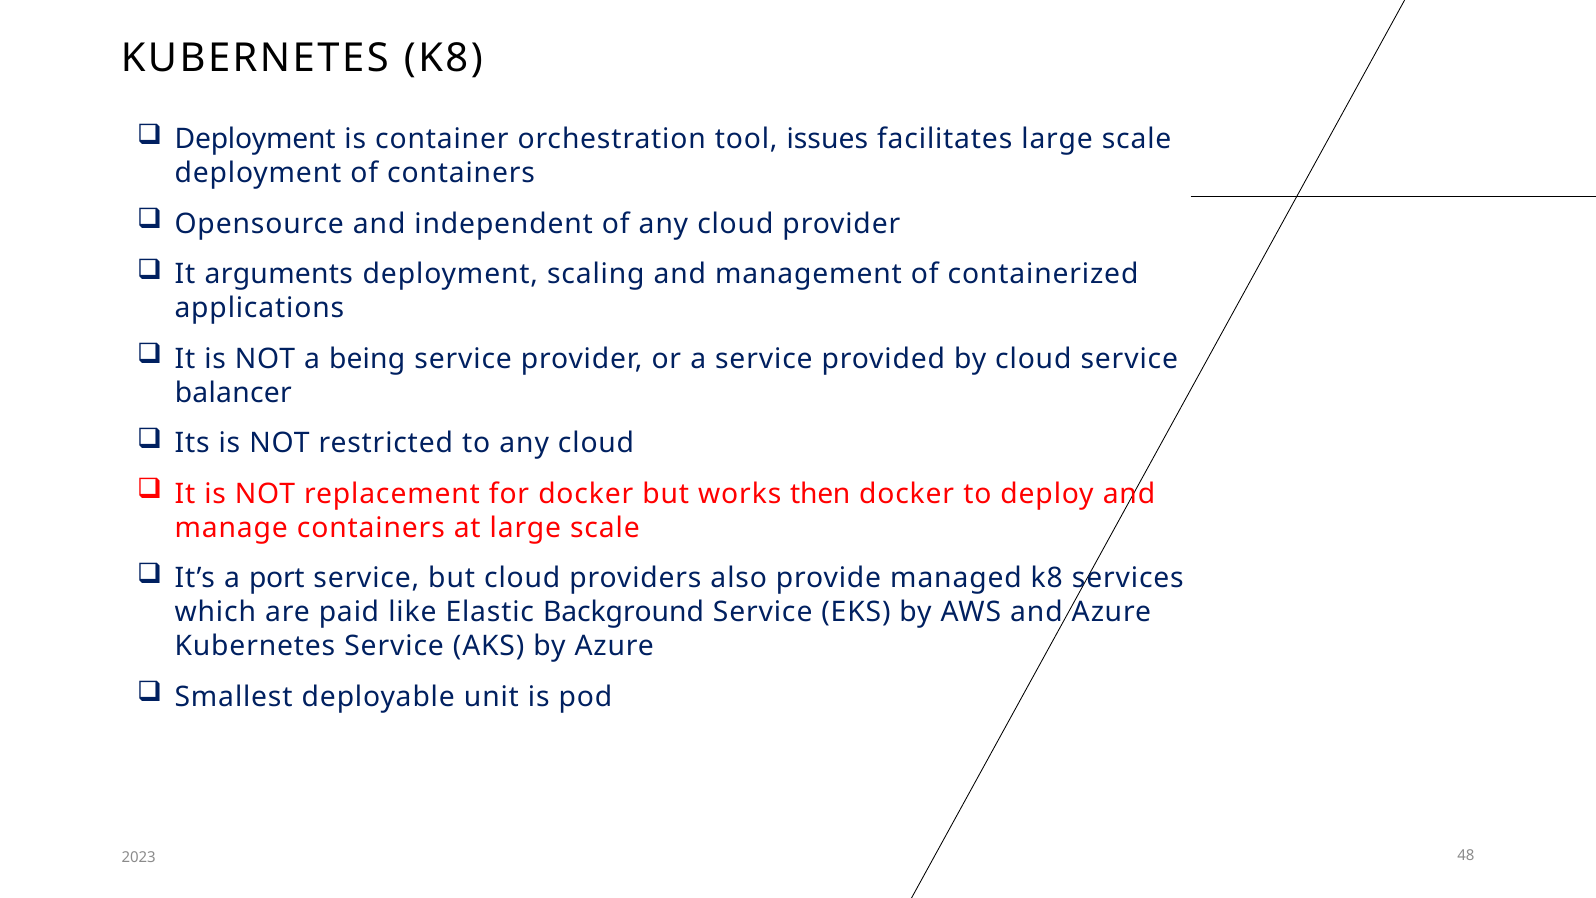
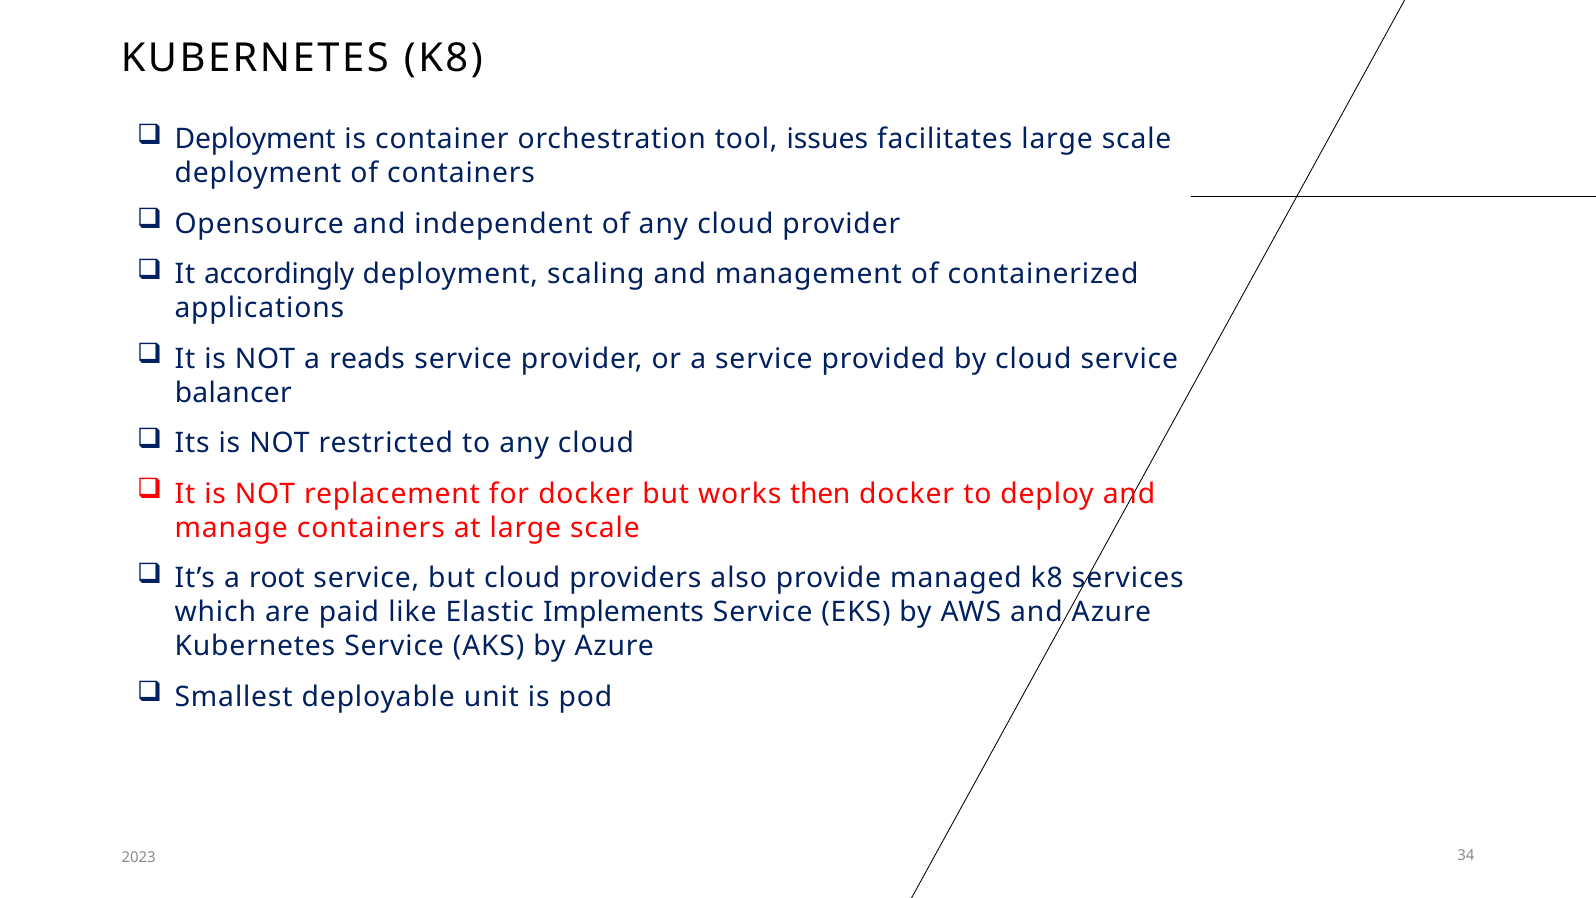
arguments: arguments -> accordingly
being: being -> reads
port: port -> root
Background: Background -> Implements
48: 48 -> 34
